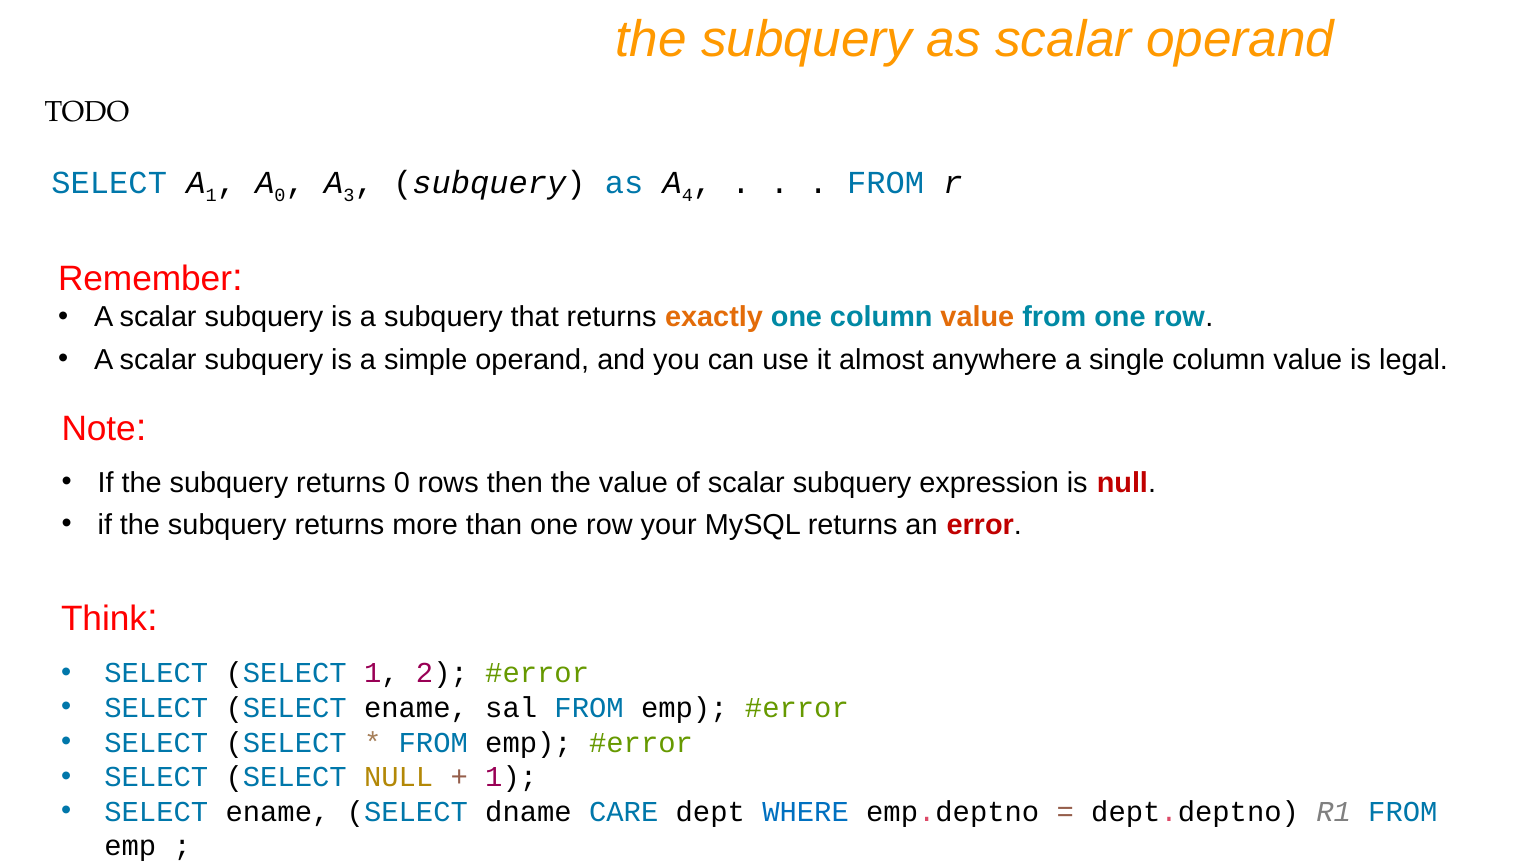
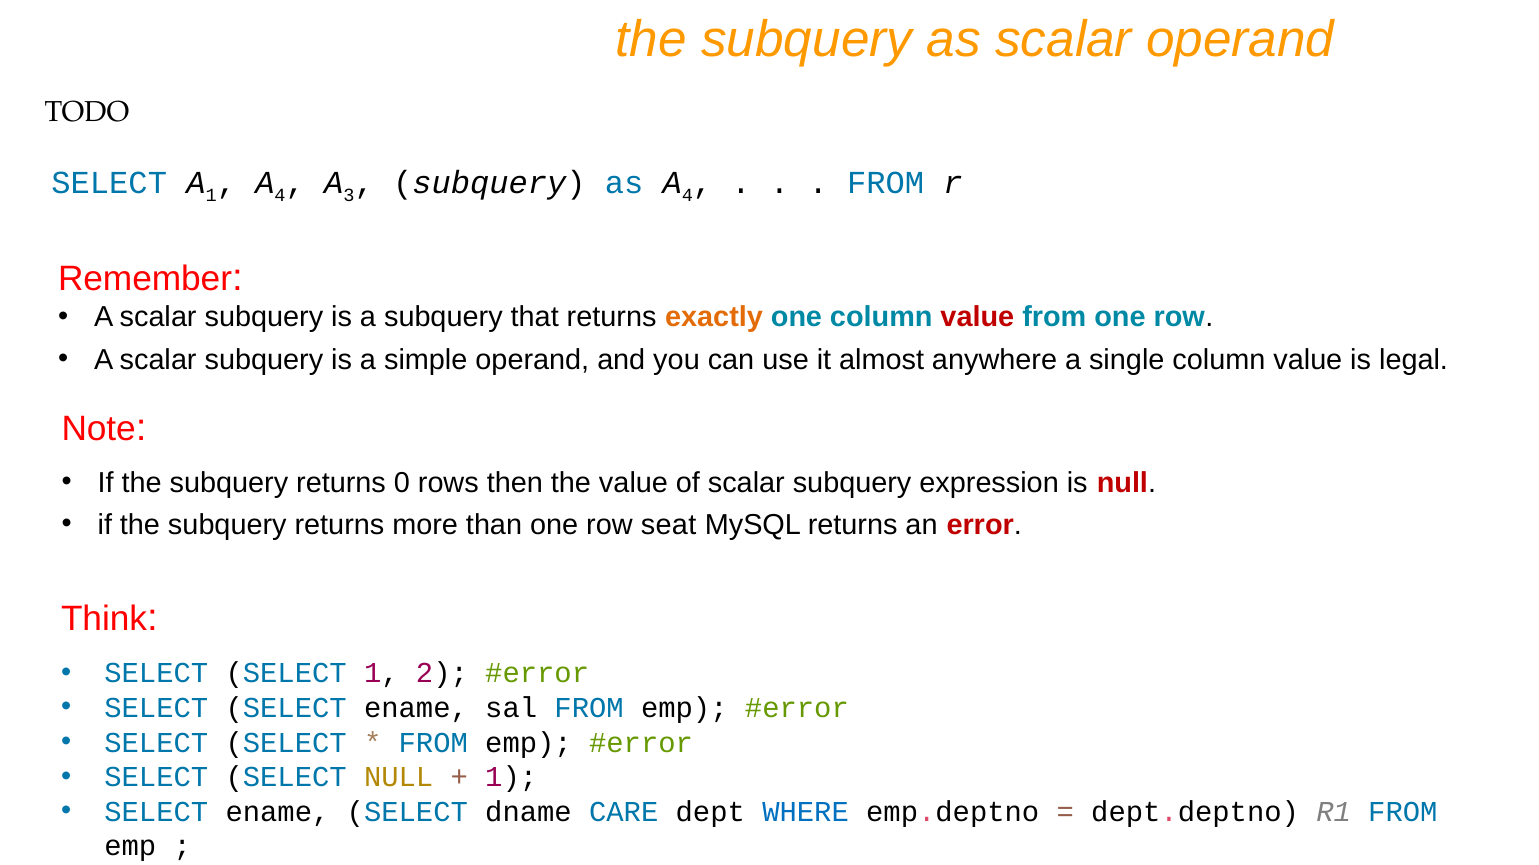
0 at (280, 195): 0 -> 4
value at (977, 317) colour: orange -> red
your: your -> seat
